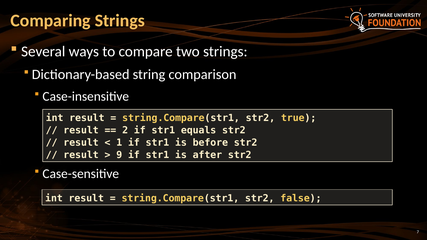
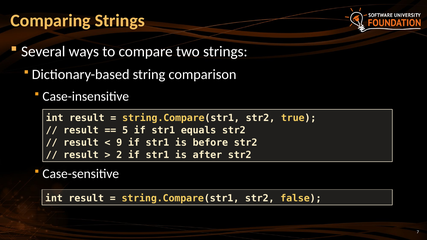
2: 2 -> 5
1: 1 -> 9
9: 9 -> 2
